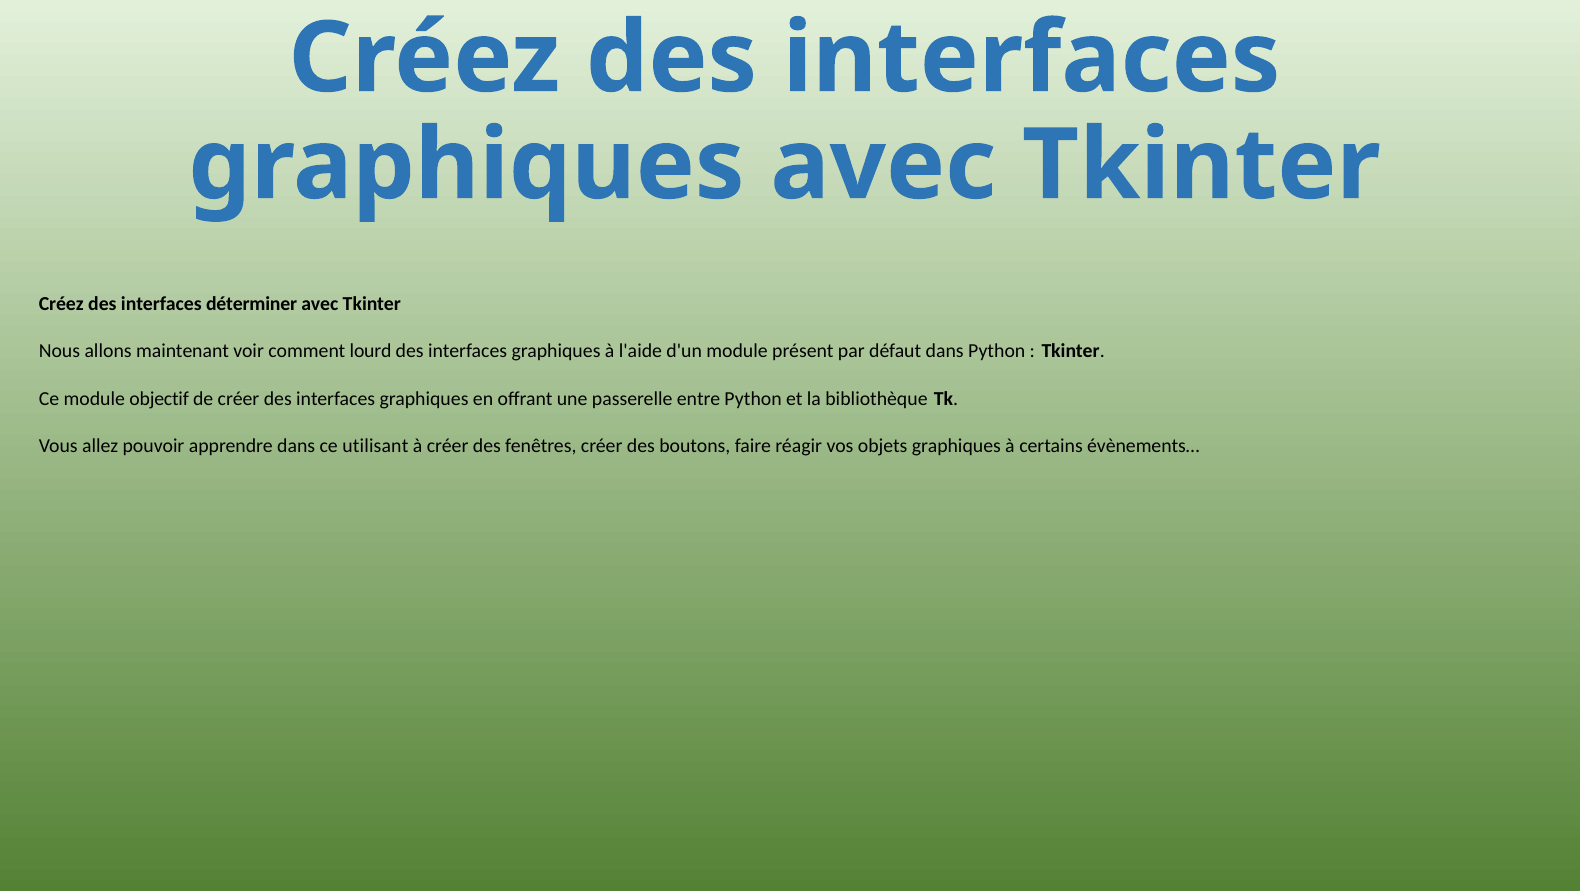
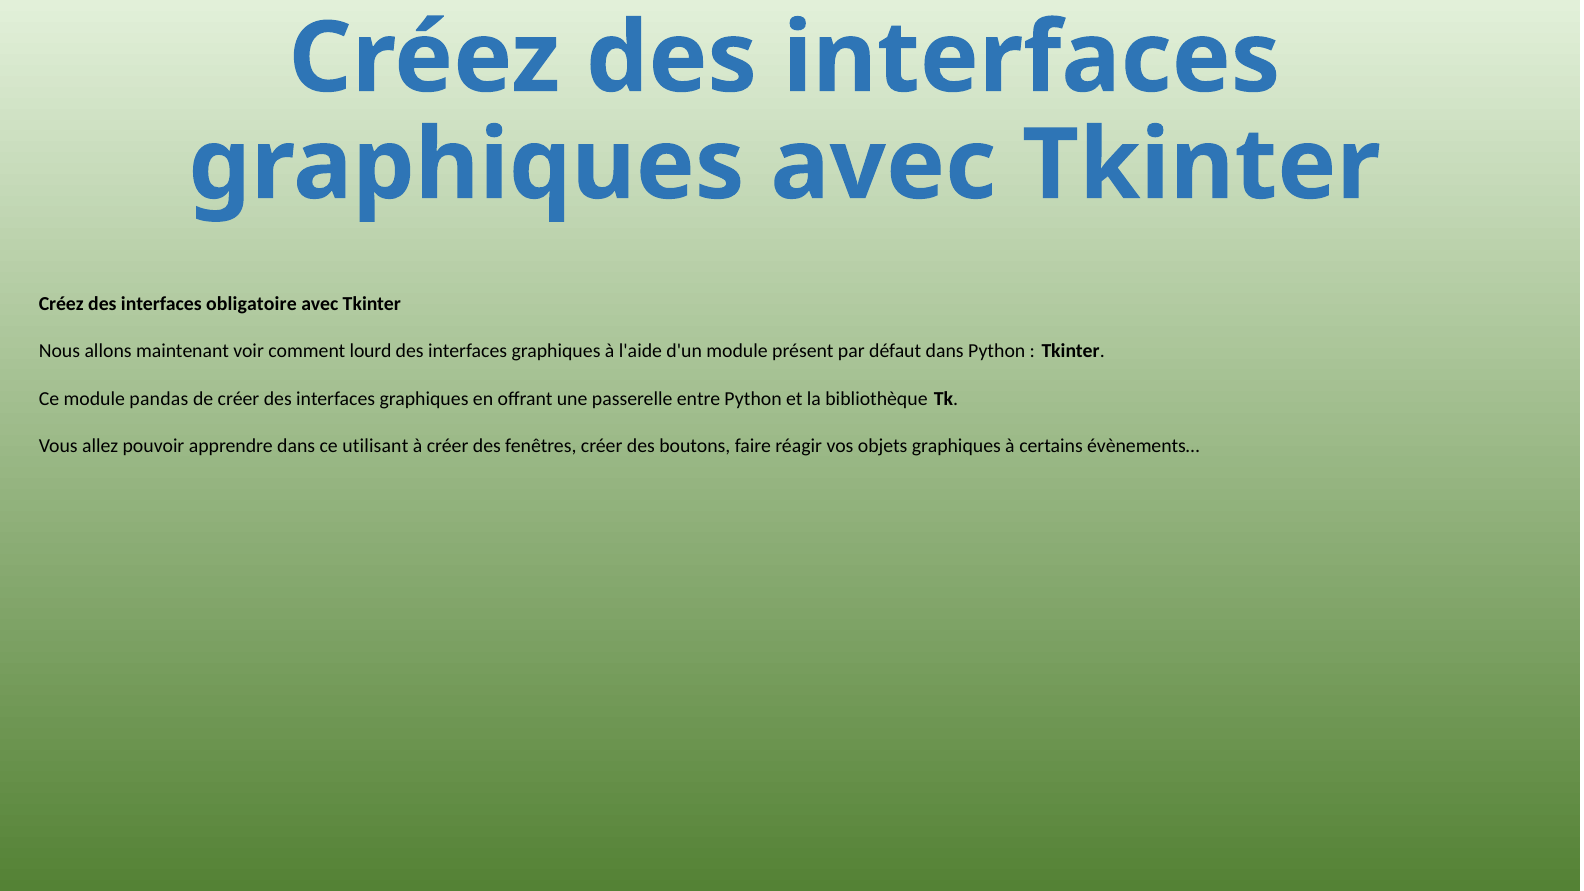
déterminer: déterminer -> obligatoire
objectif: objectif -> pandas
